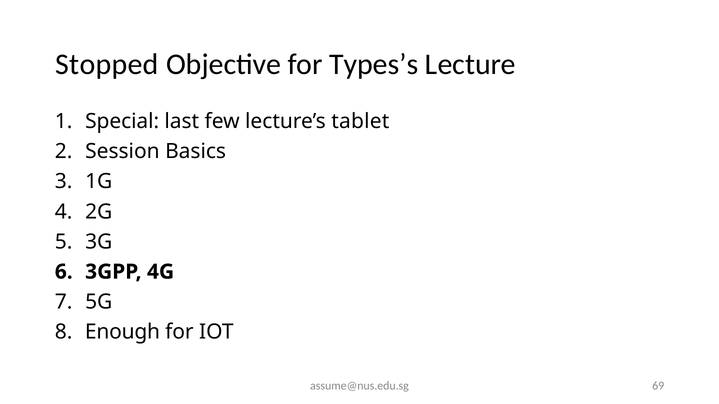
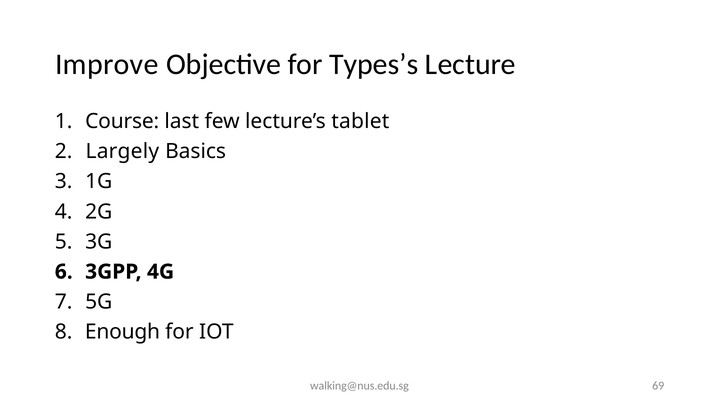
Stopped: Stopped -> Improve
Special: Special -> Course
Session: Session -> Largely
assume@nus.edu.sg: assume@nus.edu.sg -> walking@nus.edu.sg
